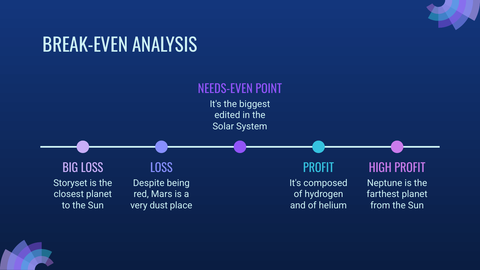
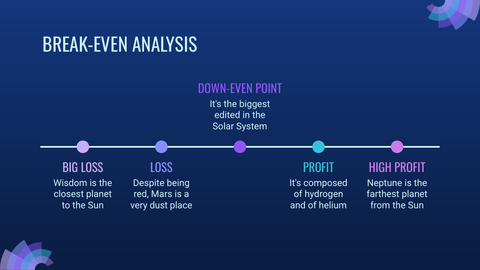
NEEDS-EVEN: NEEDS-EVEN -> DOWN-EVEN
Storyset: Storyset -> Wisdom
